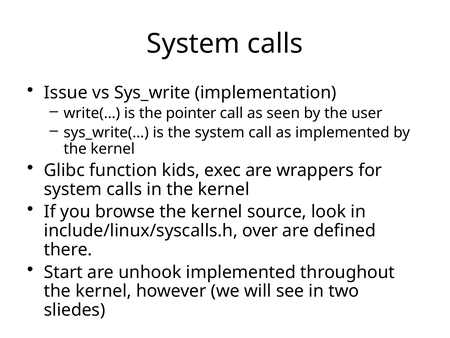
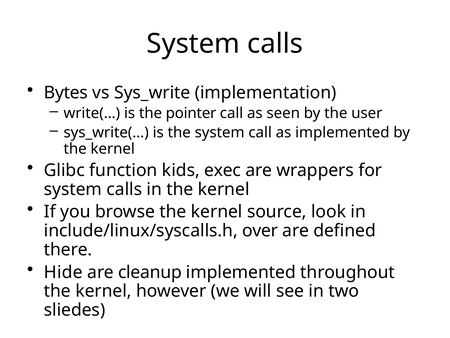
Issue: Issue -> Bytes
Start: Start -> Hide
unhook: unhook -> cleanup
